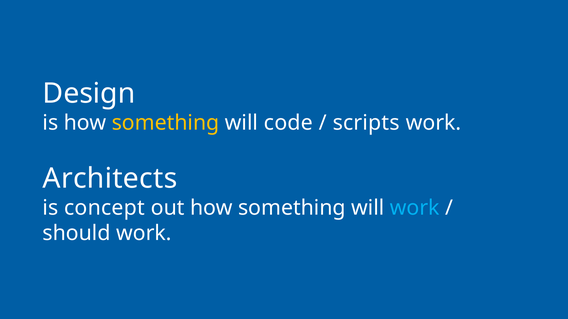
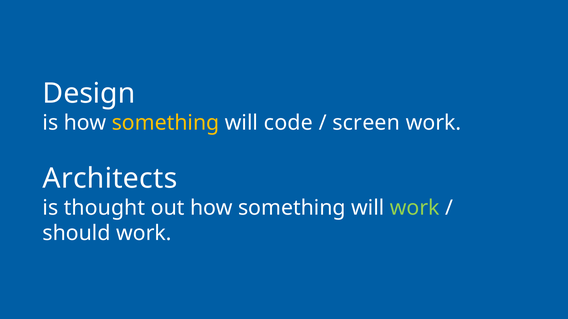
scripts: scripts -> screen
concept: concept -> thought
work at (415, 208) colour: light blue -> light green
